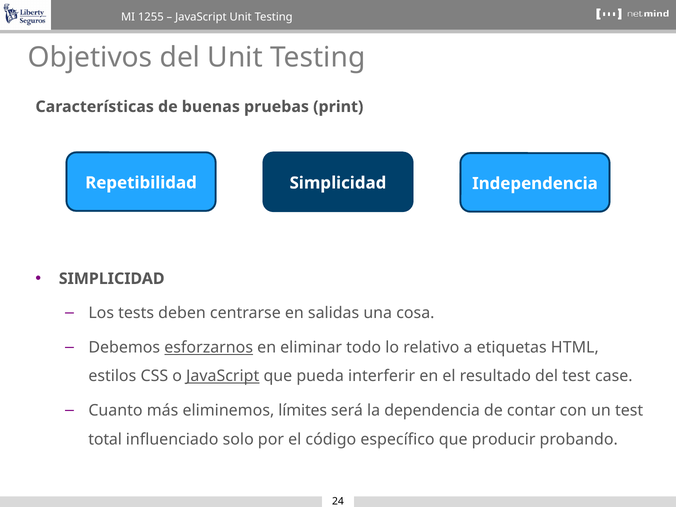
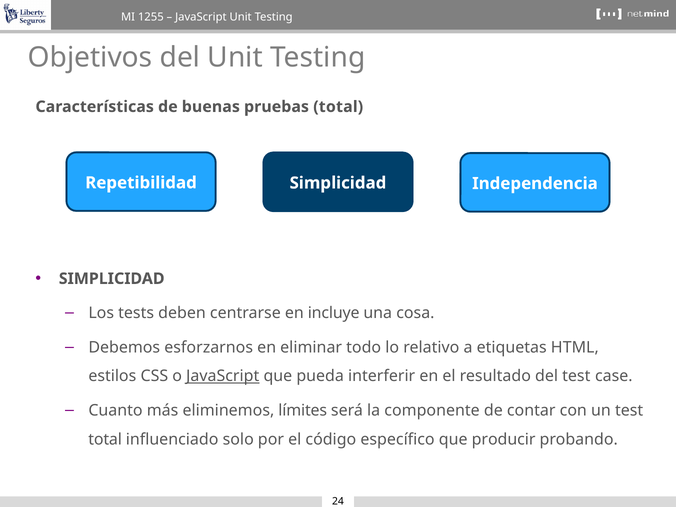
pruebas print: print -> total
salidas: salidas -> incluye
esforzarnos underline: present -> none
dependencia: dependencia -> componente
